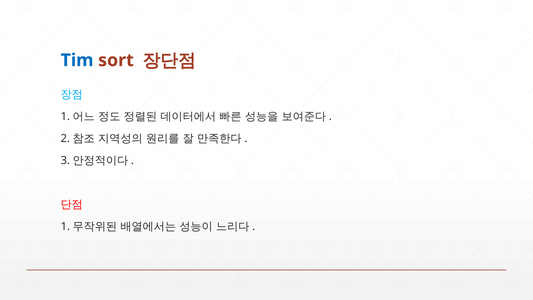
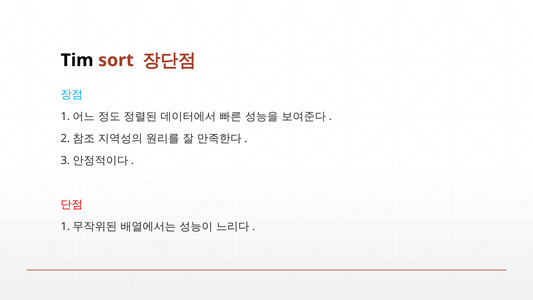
Tim colour: blue -> black
